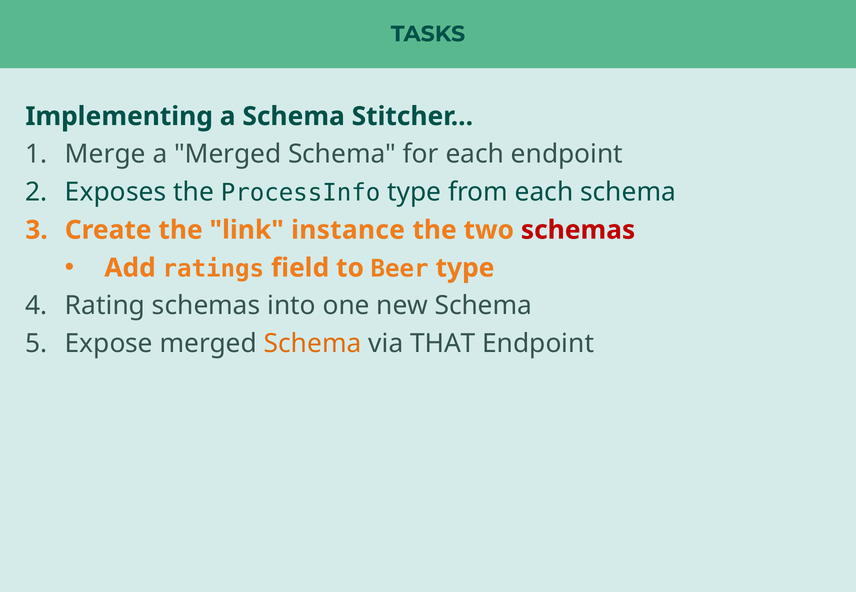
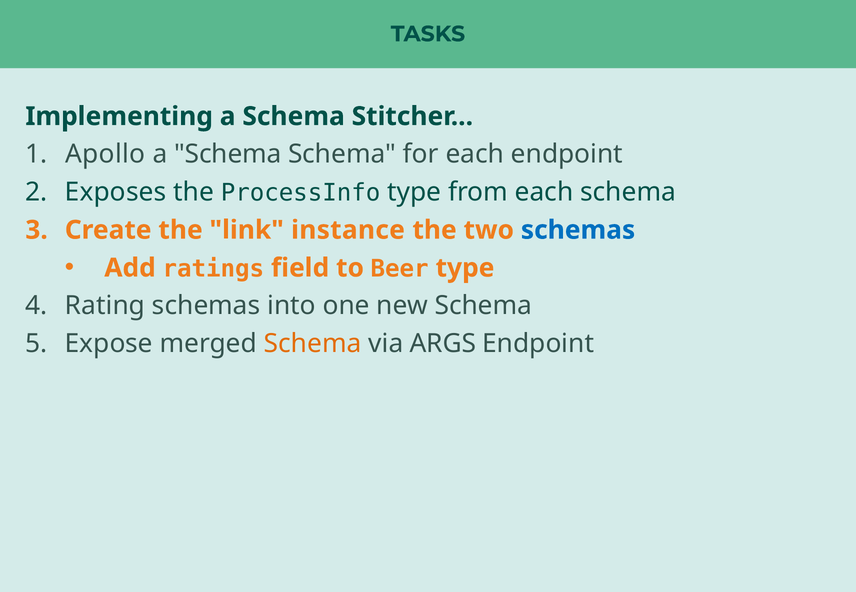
Merge: Merge -> Apollo
Merged at (228, 154): Merged -> Schema
schemas at (578, 230) colour: red -> blue
THAT: THAT -> ARGS
